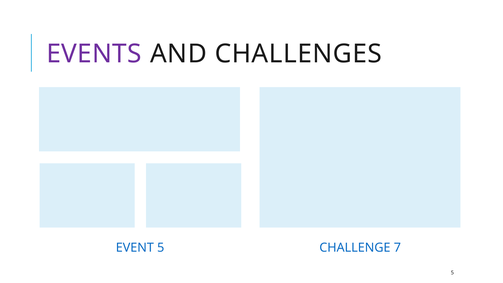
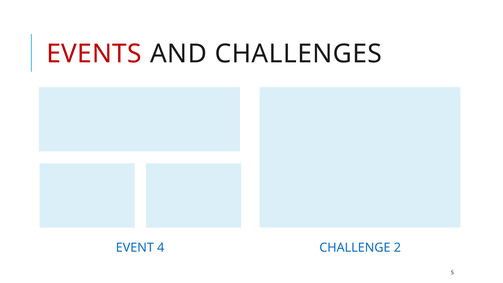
EVENTS colour: purple -> red
EVENT 5: 5 -> 4
7: 7 -> 2
